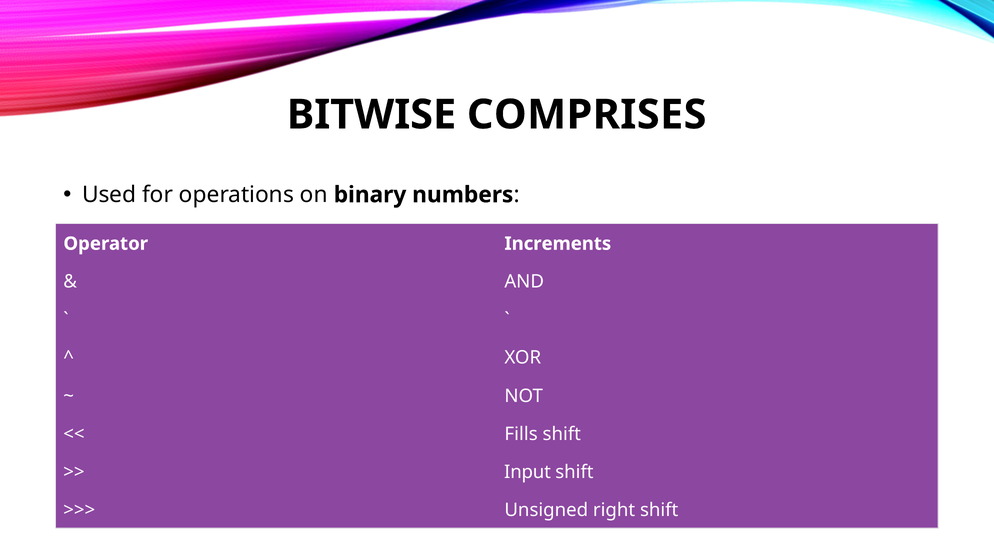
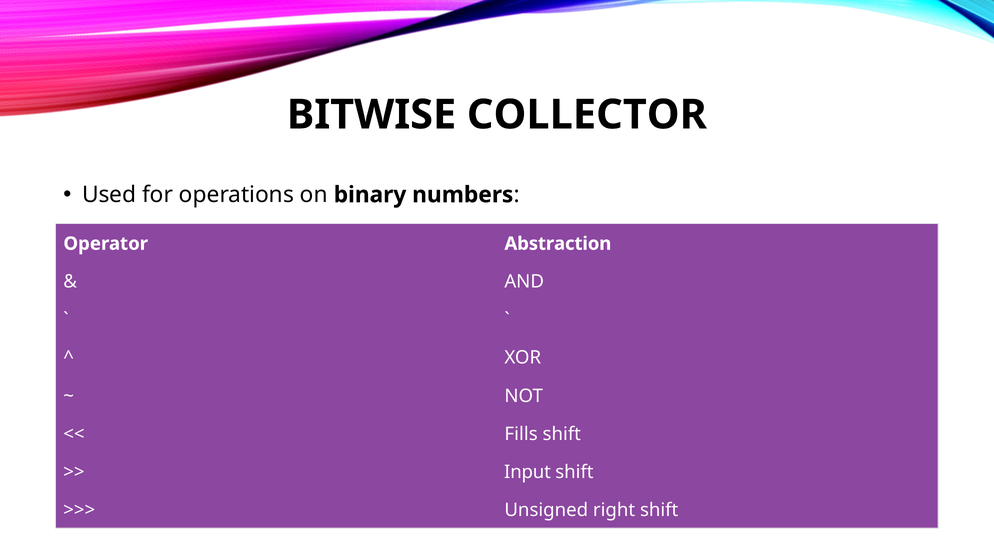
COMPRISES: COMPRISES -> COLLECTOR
Increments: Increments -> Abstraction
